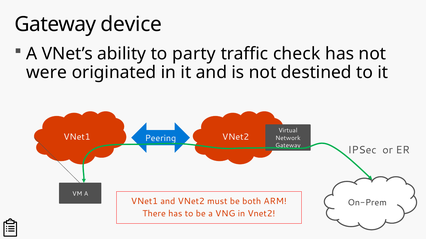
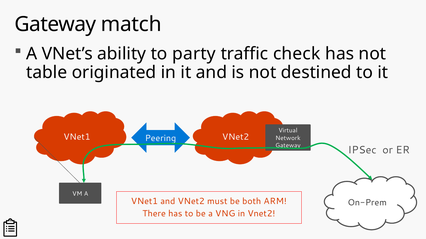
device: device -> match
were: were -> table
